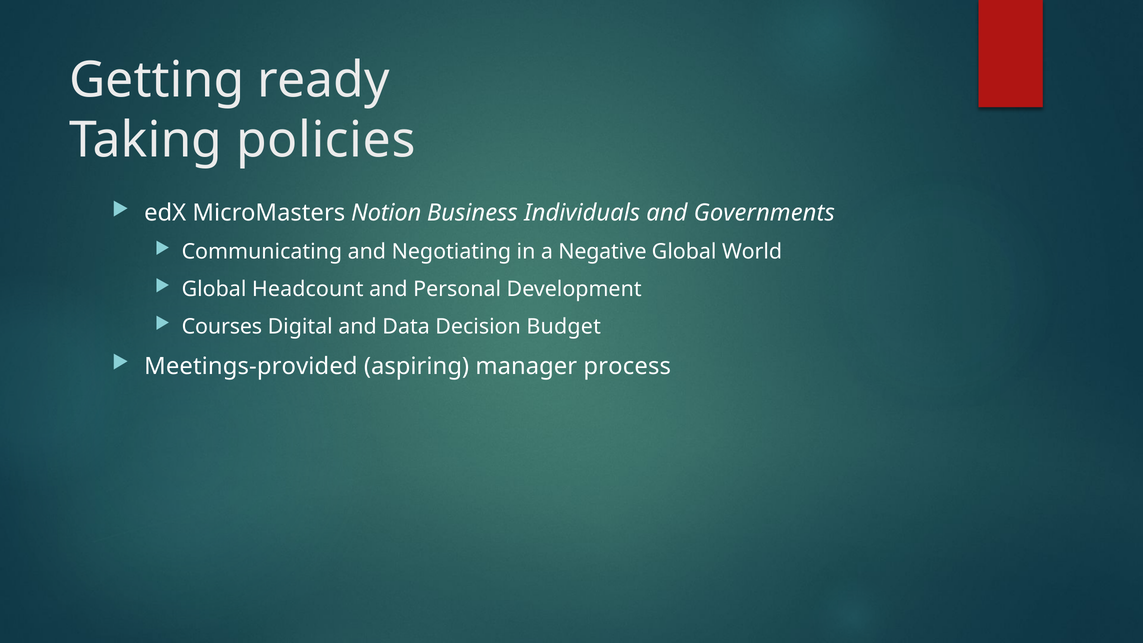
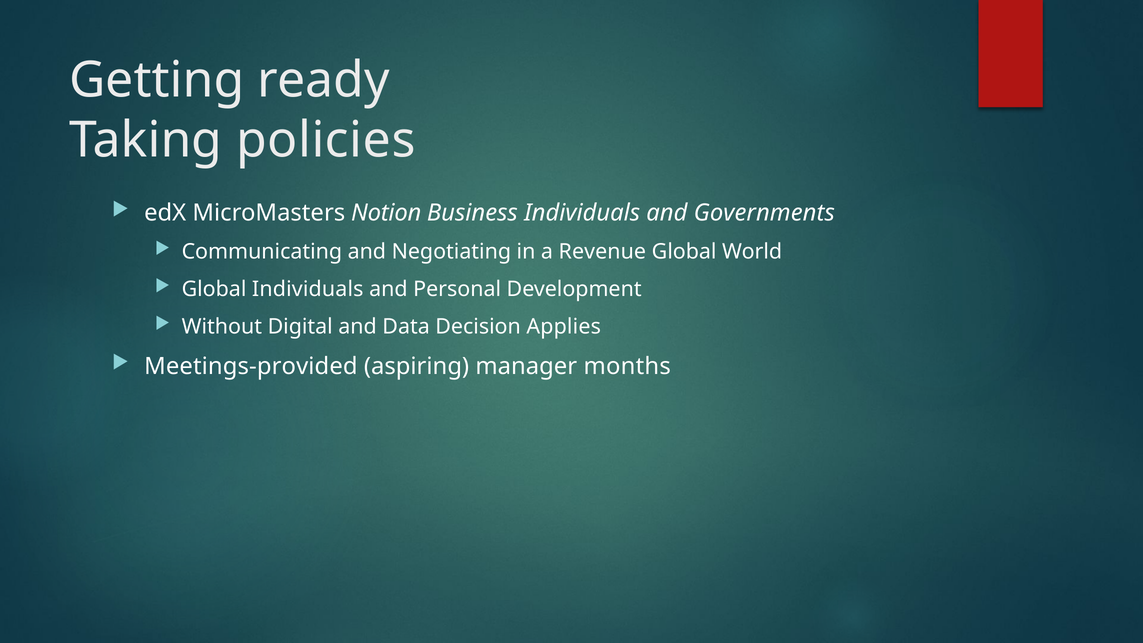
Negative: Negative -> Revenue
Global Headcount: Headcount -> Individuals
Courses: Courses -> Without
Budget: Budget -> Applies
process: process -> months
